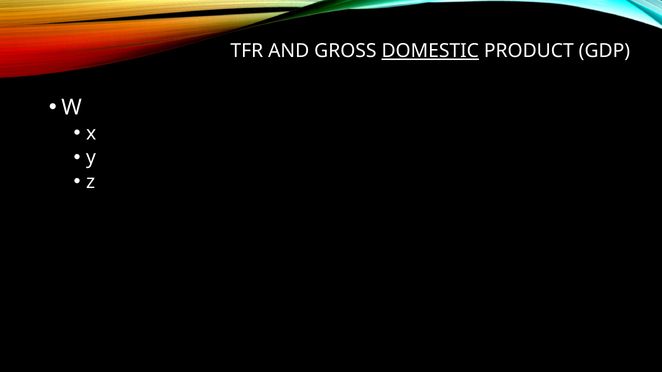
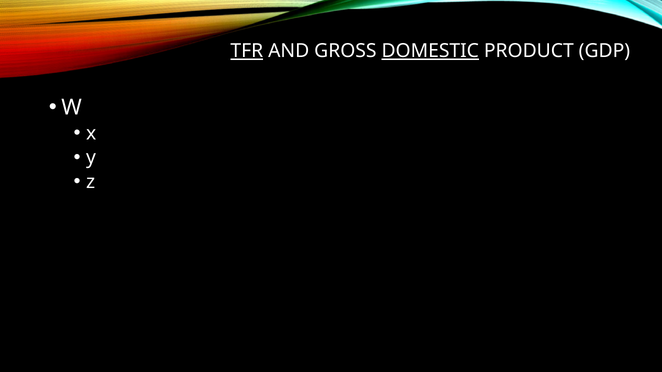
TFR underline: none -> present
